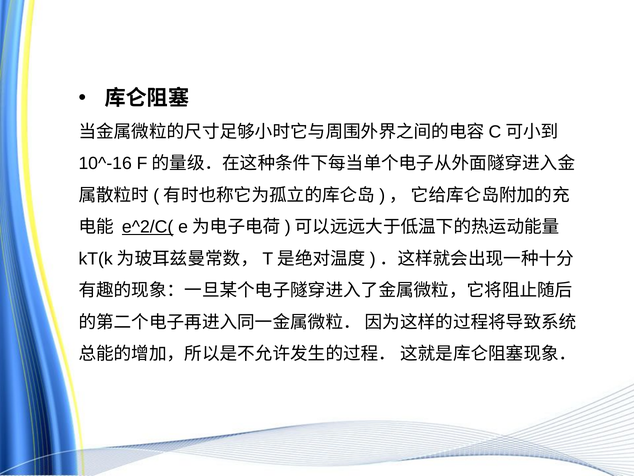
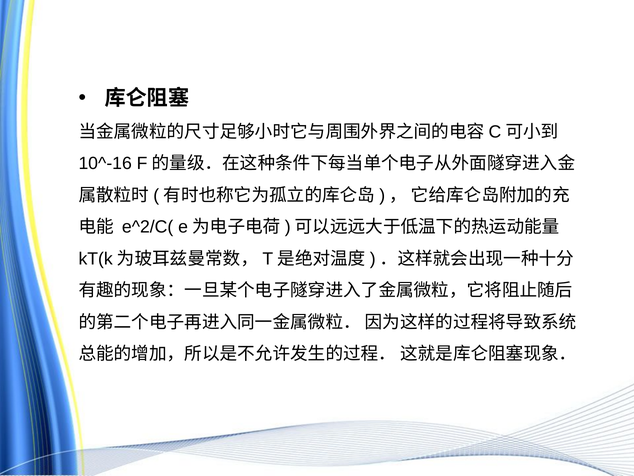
e^2/C( underline: present -> none
